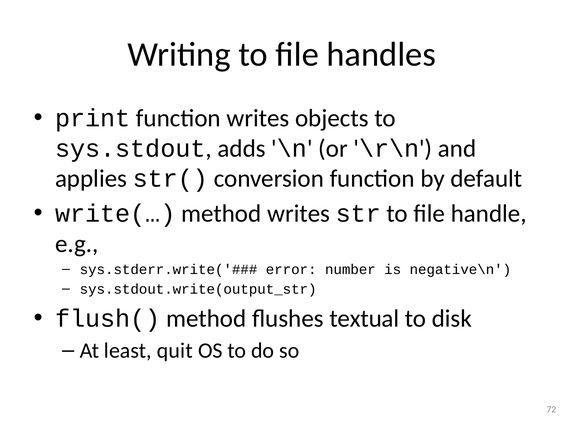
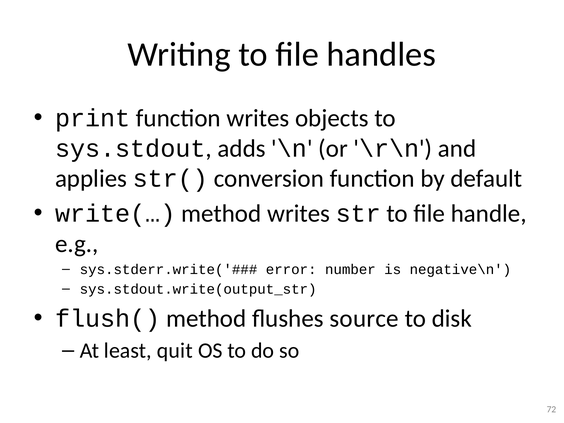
textual: textual -> source
